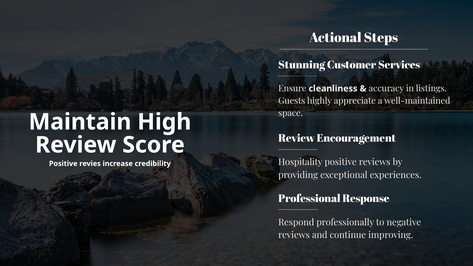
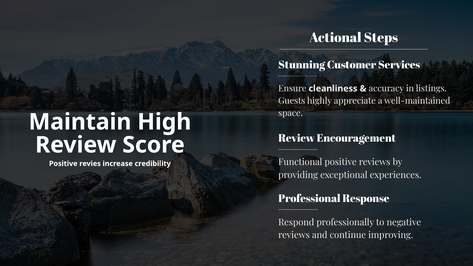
Hospitality: Hospitality -> Functional
